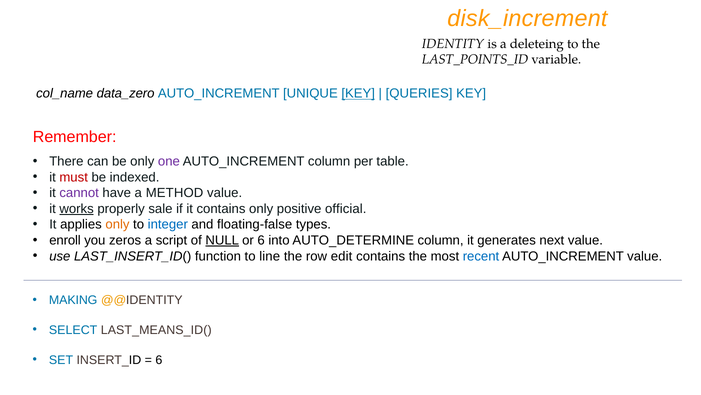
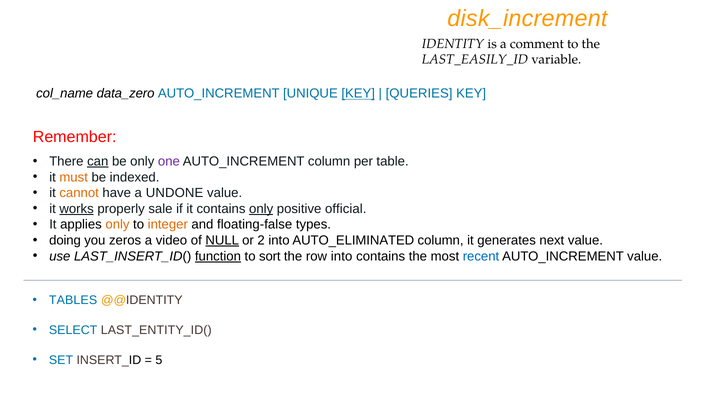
deleteing: deleteing -> comment
LAST_POINTS_ID: LAST_POINTS_ID -> LAST_EASILY_ID
can underline: none -> present
must colour: red -> orange
cannot colour: purple -> orange
METHOD: METHOD -> UNDONE
only at (261, 208) underline: none -> present
integer colour: blue -> orange
enroll: enroll -> doing
script: script -> video
or 6: 6 -> 2
AUTO_DETERMINE: AUTO_DETERMINE -> AUTO_ELIMINATED
function underline: none -> present
line: line -> sort
row edit: edit -> into
MAKING: MAKING -> TABLES
LAST_MEANS_ID(: LAST_MEANS_ID( -> LAST_ENTITY_ID(
6 at (159, 359): 6 -> 5
